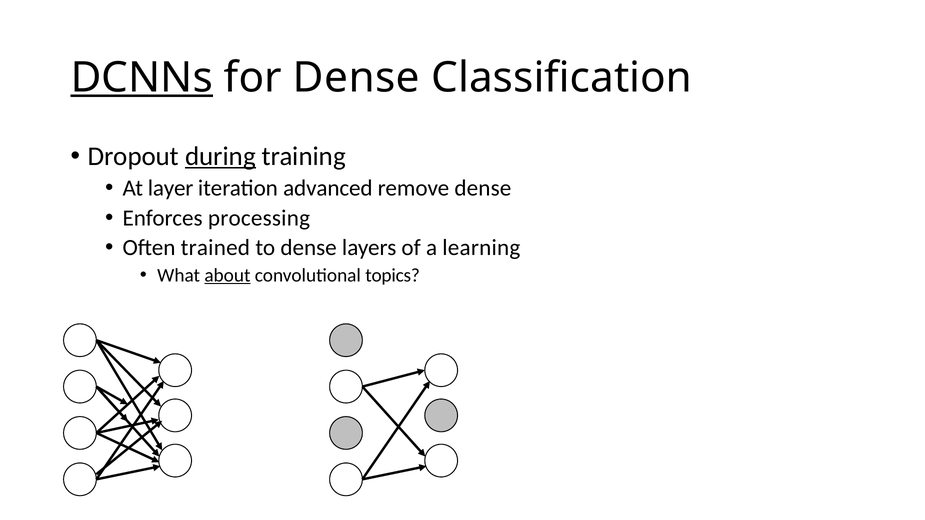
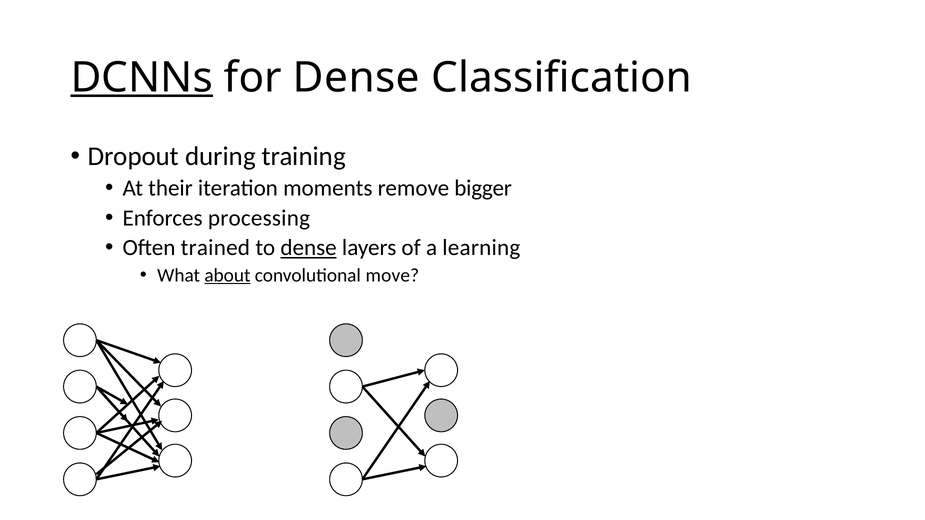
during underline: present -> none
layer: layer -> their
advanced: advanced -> moments
remove dense: dense -> bigger
dense at (309, 248) underline: none -> present
topics: topics -> move
